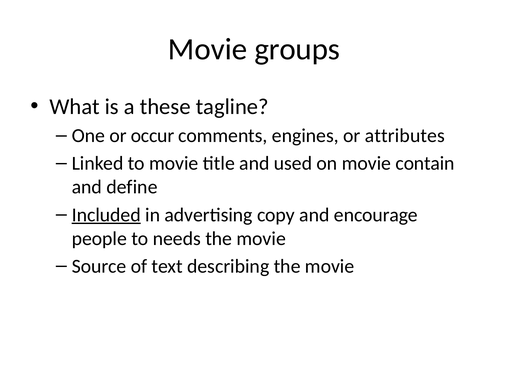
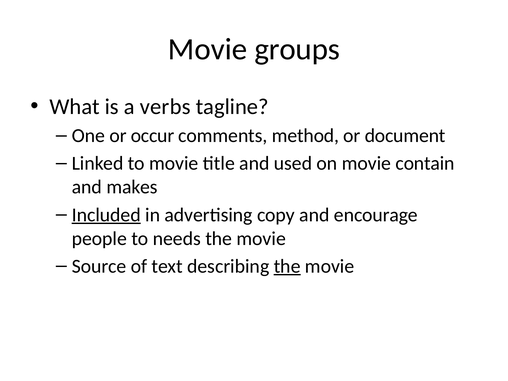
these: these -> verbs
engines: engines -> method
attributes: attributes -> document
define: define -> makes
the at (287, 266) underline: none -> present
